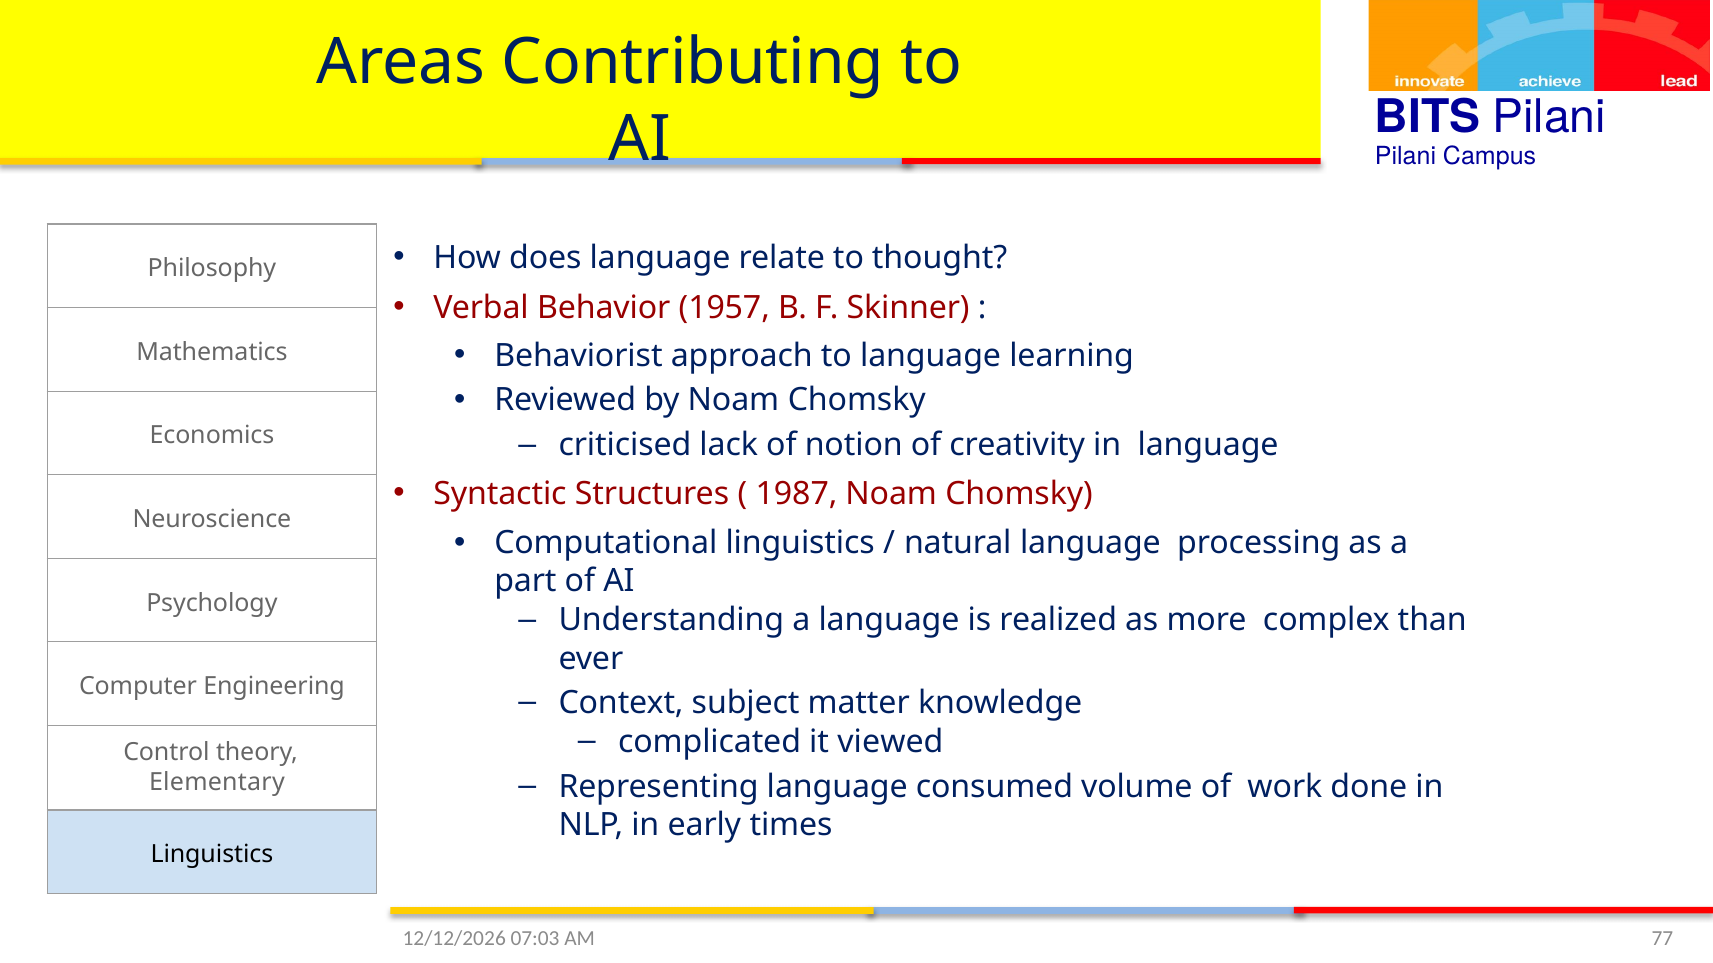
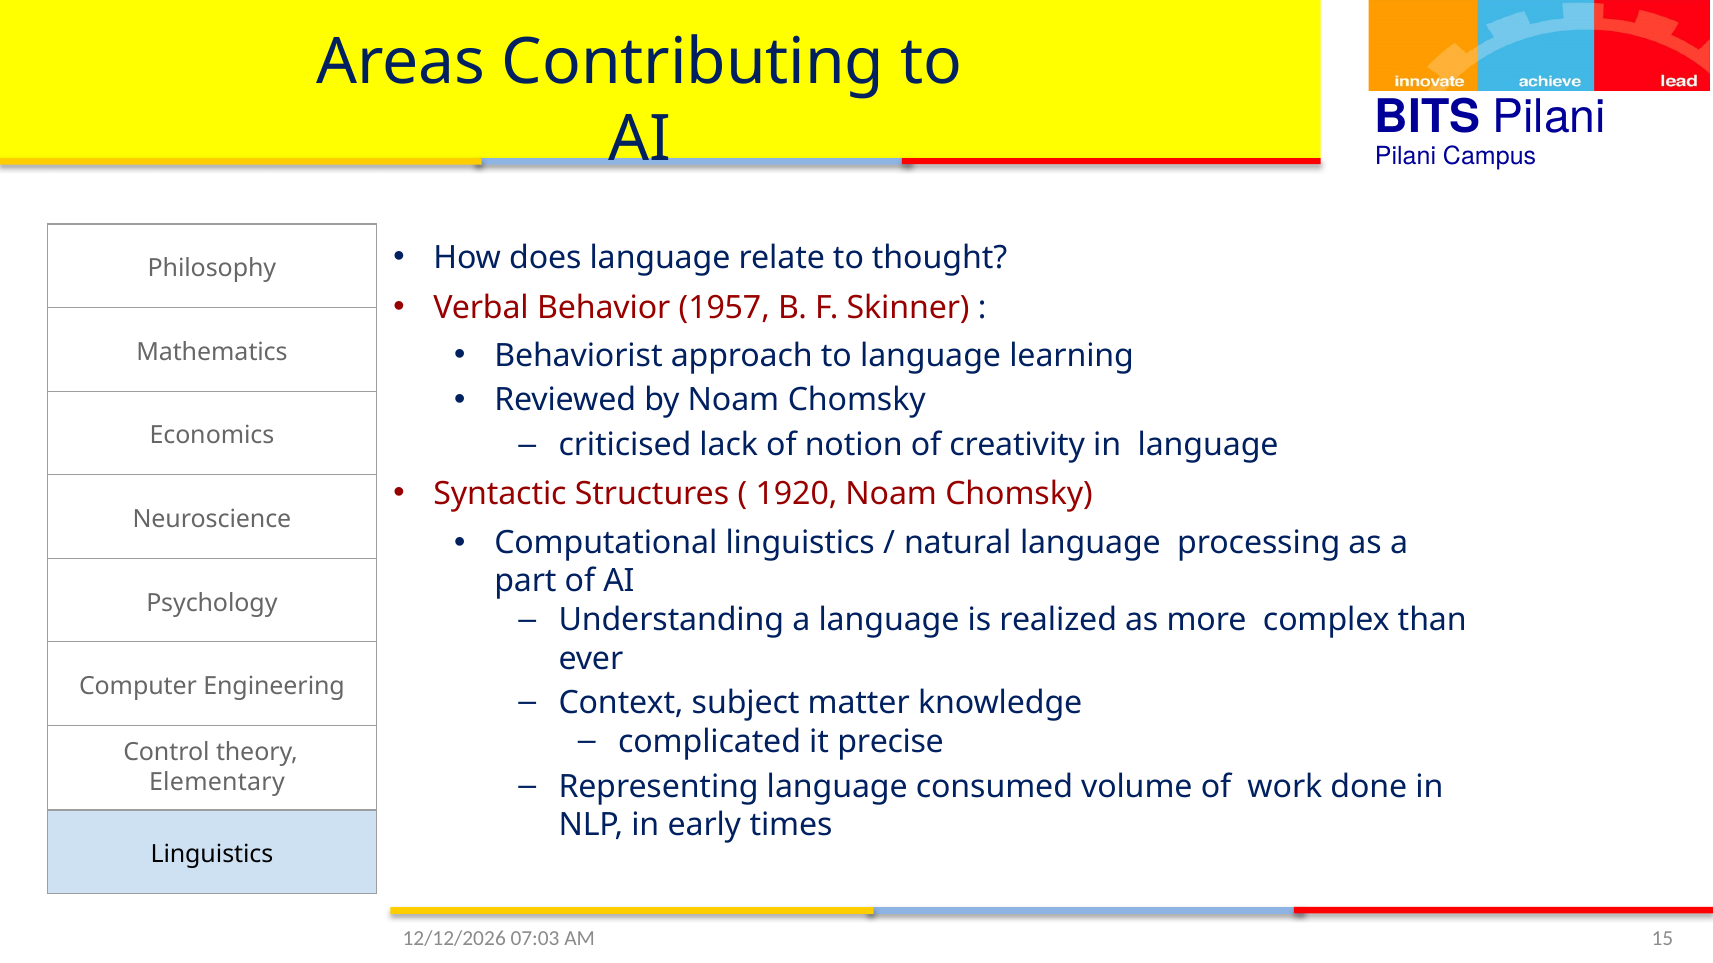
1987: 1987 -> 1920
viewed: viewed -> precise
77: 77 -> 15
